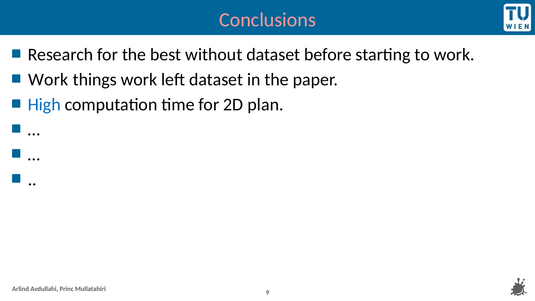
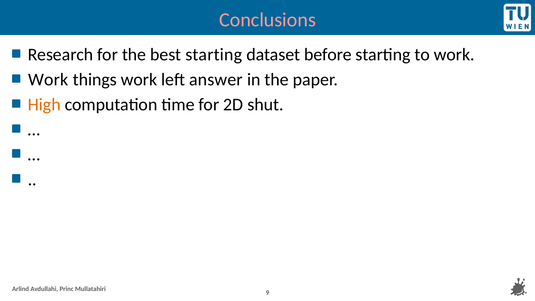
best without: without -> starting
left dataset: dataset -> answer
High colour: blue -> orange
plan: plan -> shut
